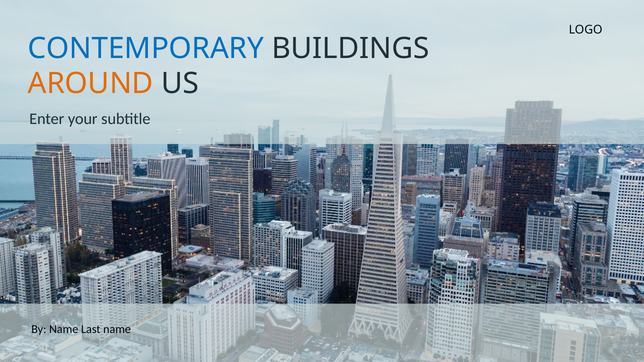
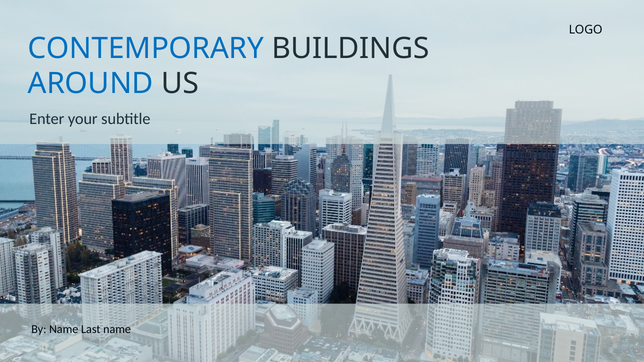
AROUND colour: orange -> blue
